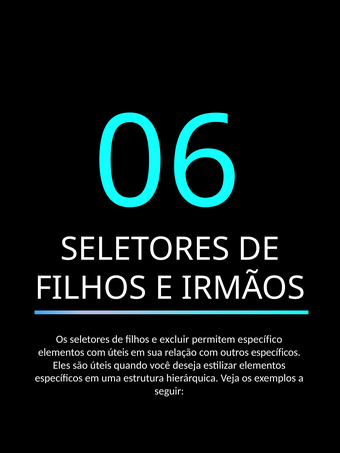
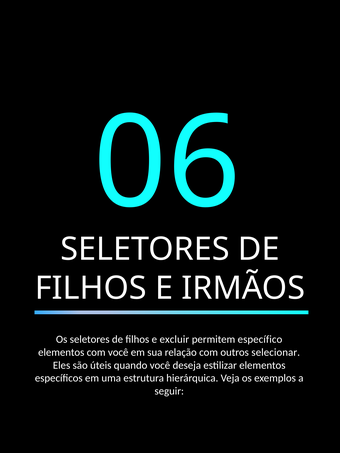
com úteis: úteis -> você
outros específicos: específicos -> selecionar
